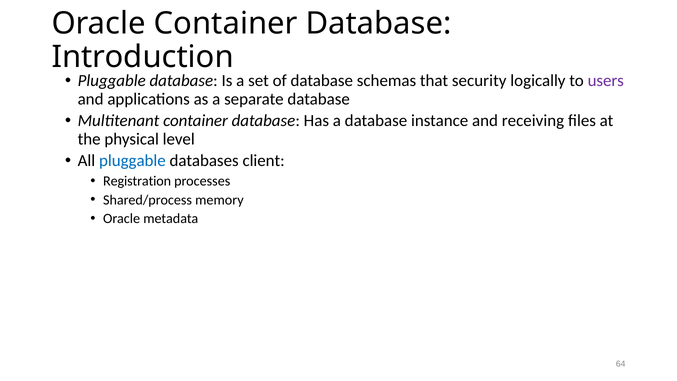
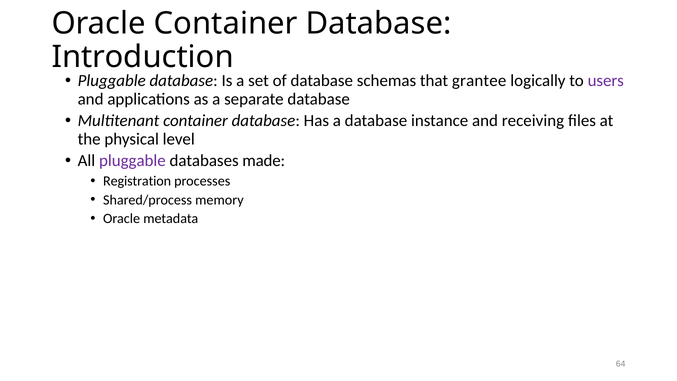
security: security -> grantee
pluggable at (132, 161) colour: blue -> purple
client: client -> made
